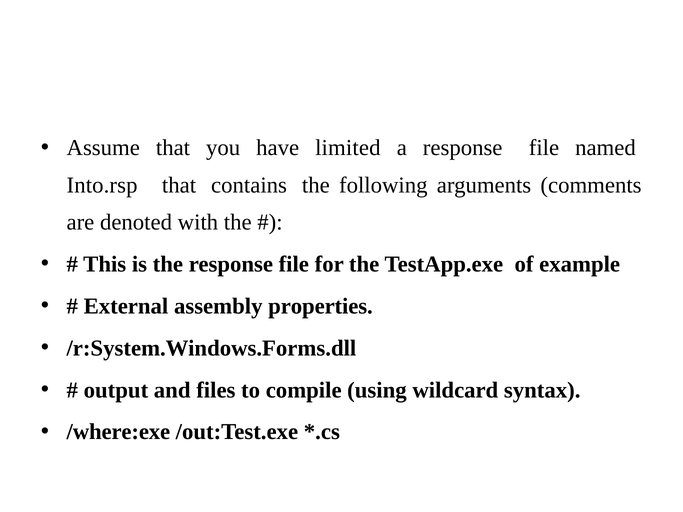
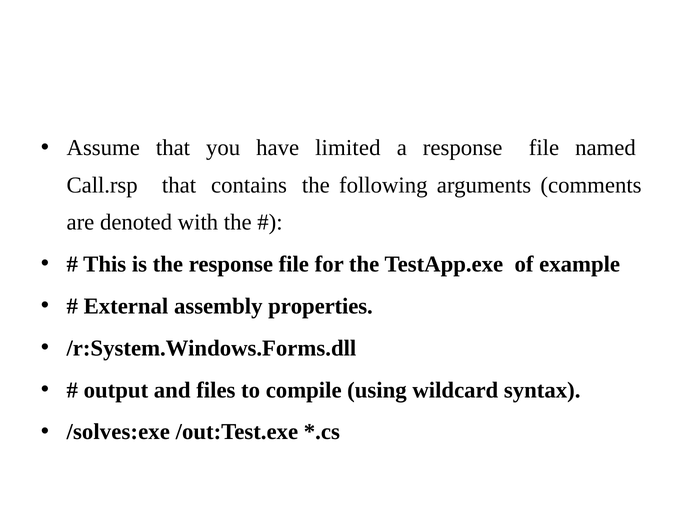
Into.rsp: Into.rsp -> Call.rsp
/where:exe: /where:exe -> /solves:exe
